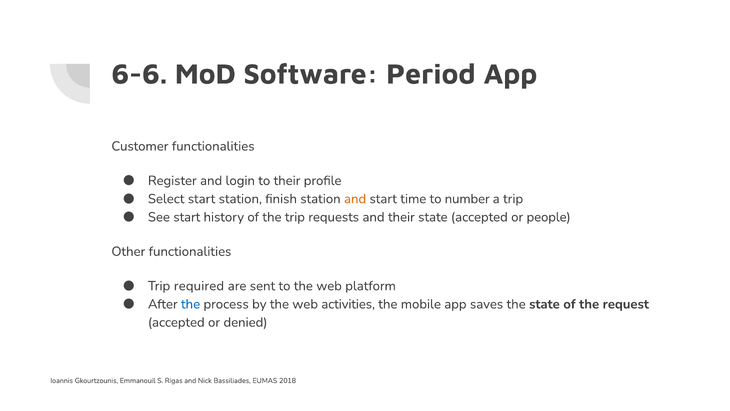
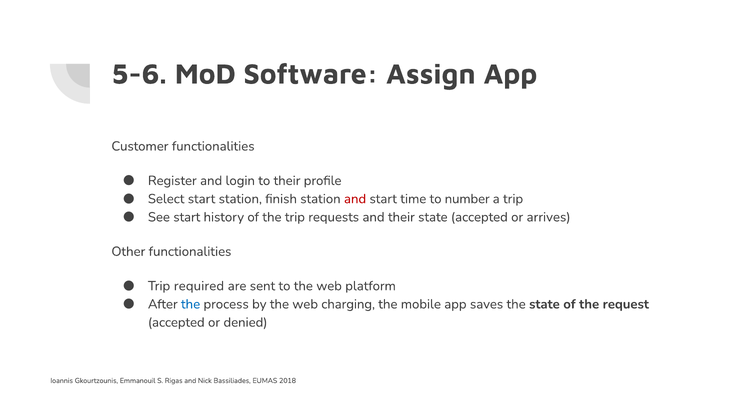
6-6: 6-6 -> 5-6
Period: Period -> Assign
and at (355, 199) colour: orange -> red
people: people -> arrives
activities: activities -> charging
